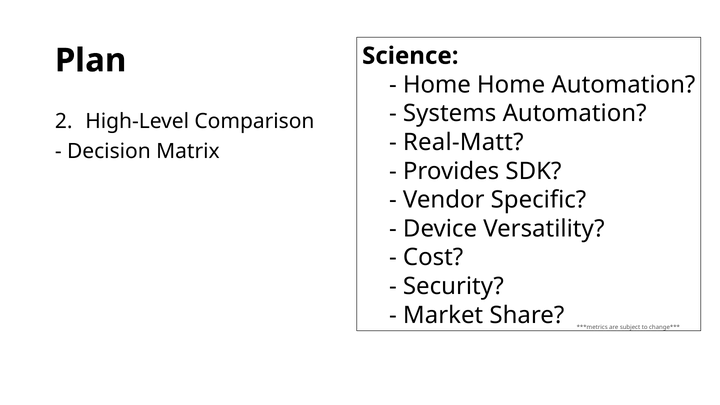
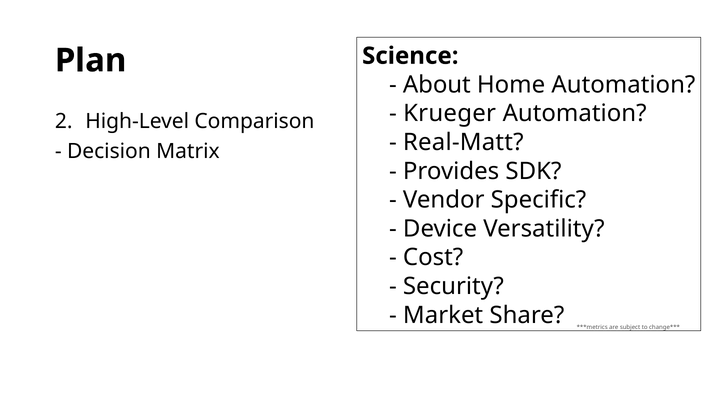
Home at (437, 85): Home -> About
Systems: Systems -> Krueger
